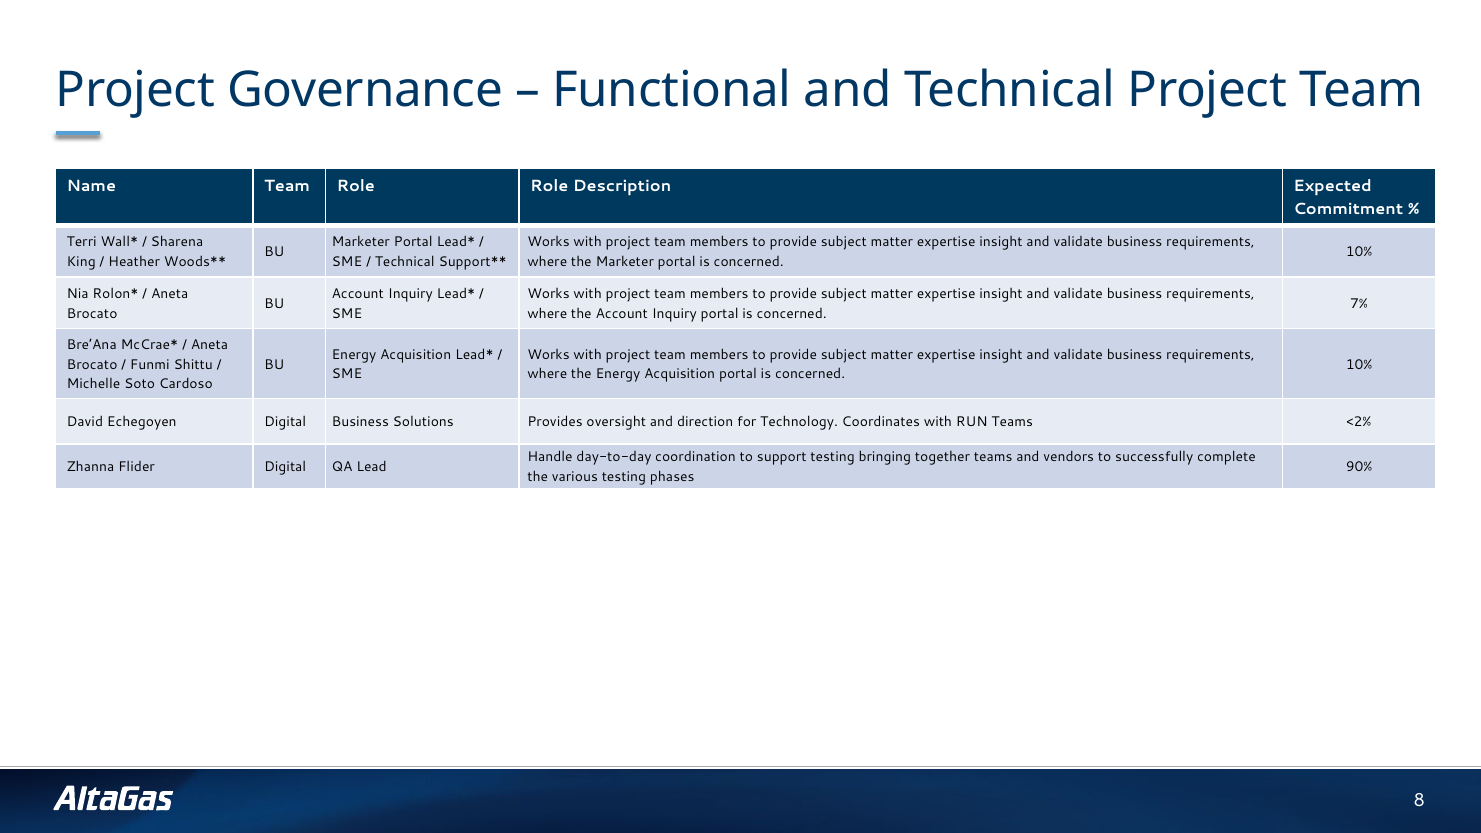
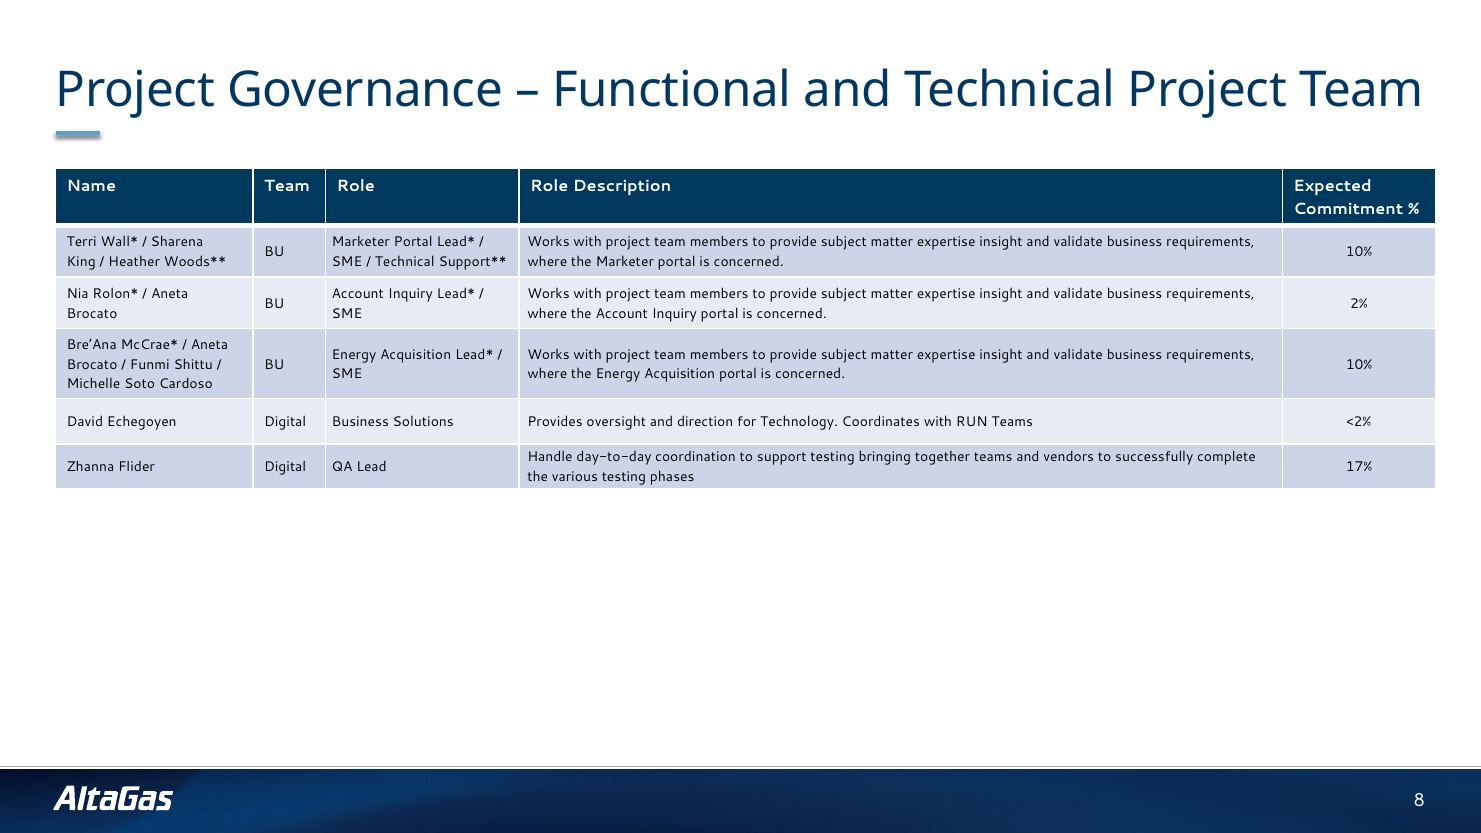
7%: 7% -> 2%
90%: 90% -> 17%
